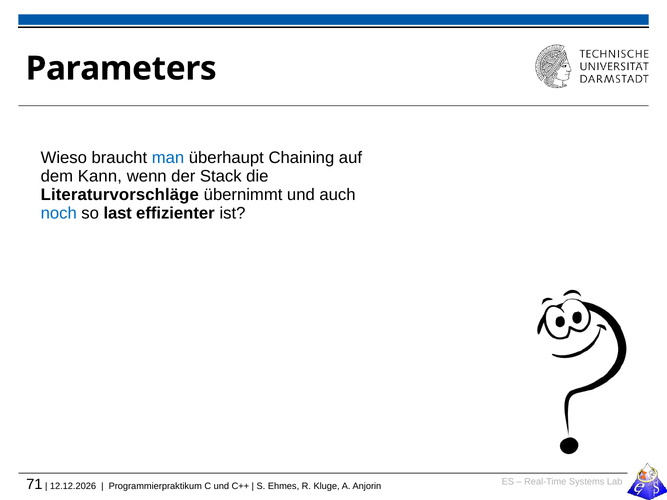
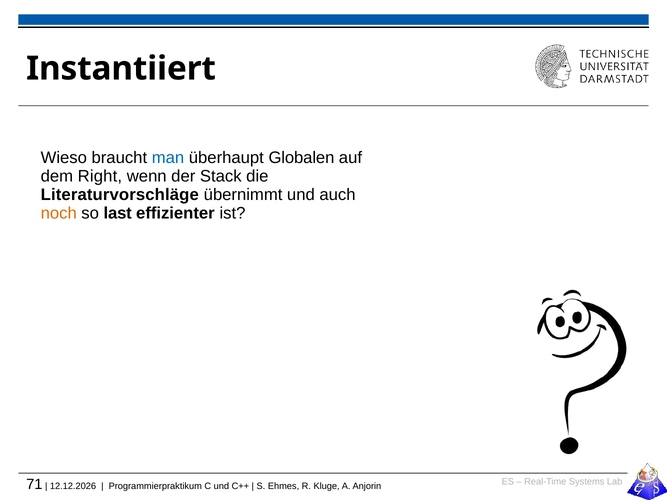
Parameters: Parameters -> Instantiiert
Chaining: Chaining -> Globalen
Kann: Kann -> Right
noch colour: blue -> orange
